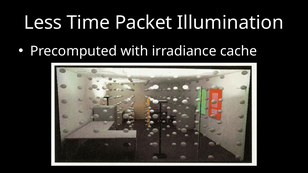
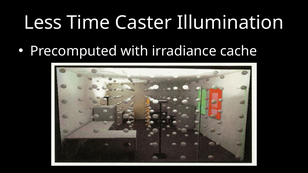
Packet: Packet -> Caster
